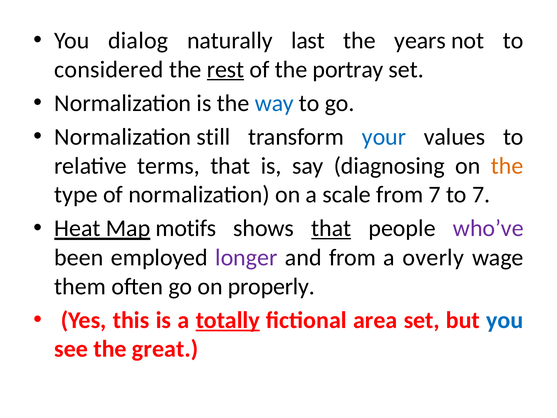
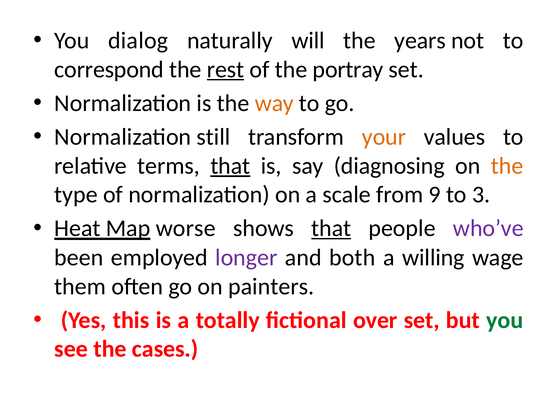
last: last -> will
considered: considered -> correspond
way colour: blue -> orange
your colour: blue -> orange
that at (230, 166) underline: none -> present
from 7: 7 -> 9
to 7: 7 -> 3
motifs: motifs -> worse
and from: from -> both
overly: overly -> willing
properly: properly -> painters
totally underline: present -> none
area: area -> over
you at (505, 320) colour: blue -> green
great: great -> cases
